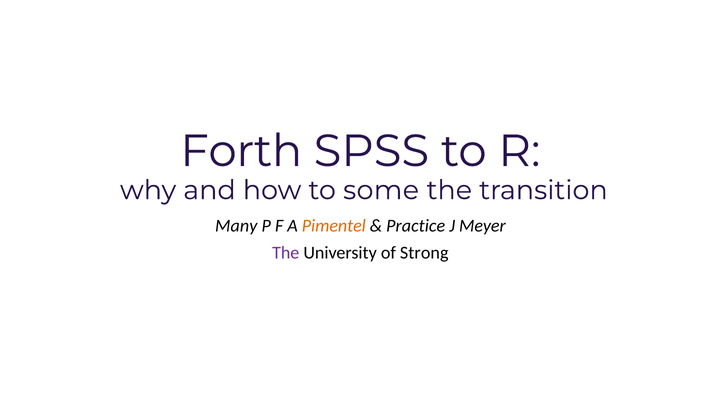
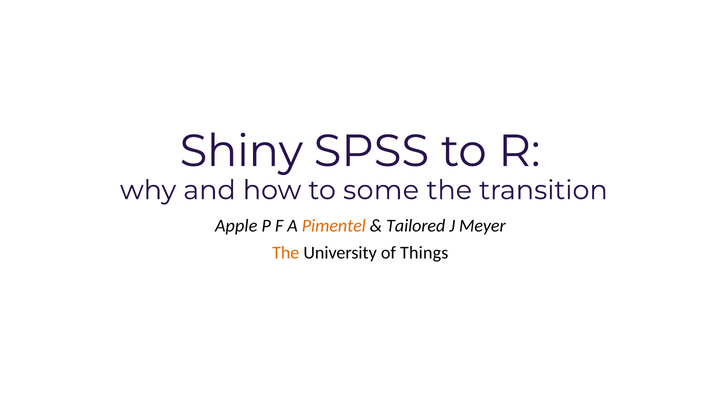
Forth: Forth -> Shiny
Many: Many -> Apple
Practice: Practice -> Tailored
The at (286, 252) colour: purple -> orange
Strong: Strong -> Things
